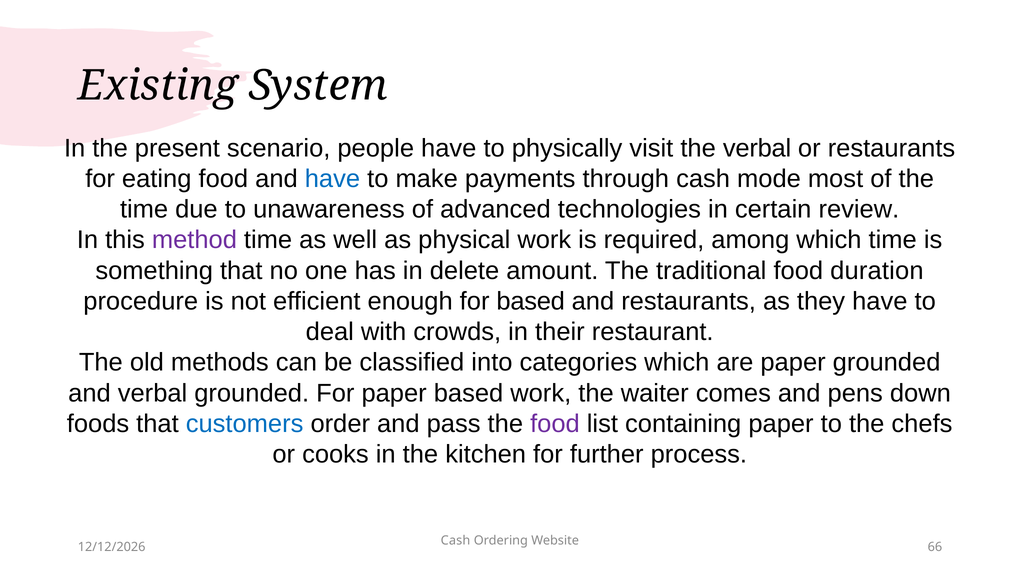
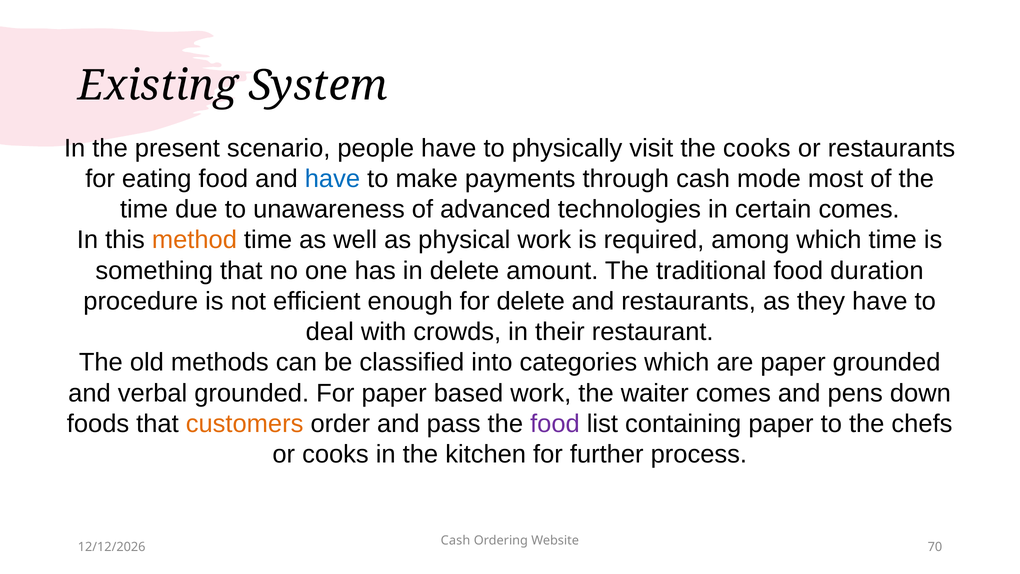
the verbal: verbal -> cooks
certain review: review -> comes
method colour: purple -> orange
for based: based -> delete
customers colour: blue -> orange
66: 66 -> 70
